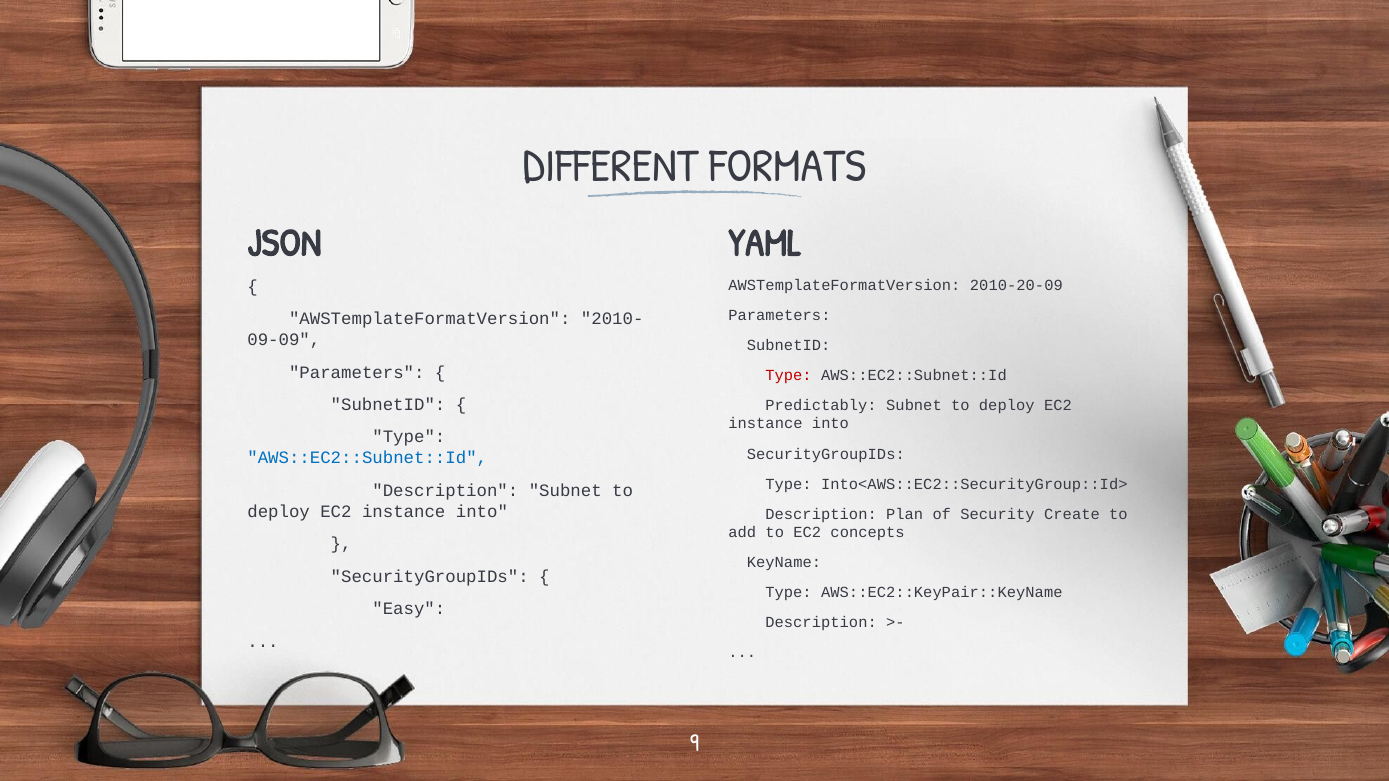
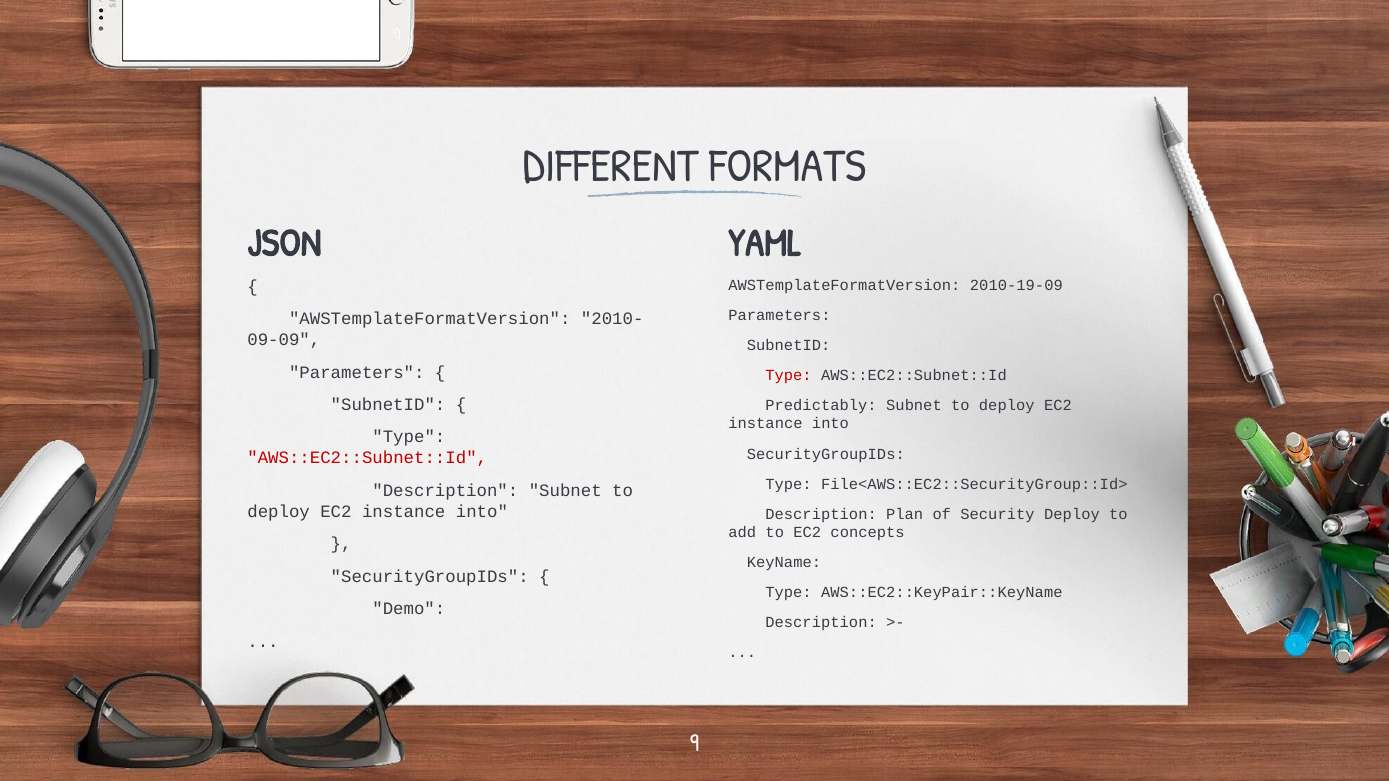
2010-20-09: 2010-20-09 -> 2010-19-09
AWS::EC2::Subnet::Id at (367, 458) colour: blue -> red
Into<AWS::EC2::SecurityGroup::Id>: Into<AWS::EC2::SecurityGroup::Id> -> File<AWS::EC2::SecurityGroup::Id>
Security Create: Create -> Deploy
Easy: Easy -> Demo
